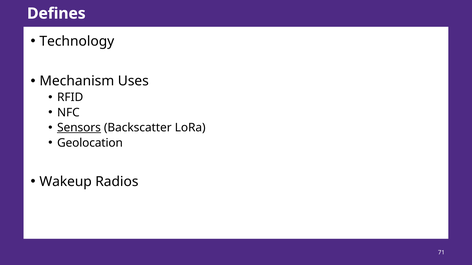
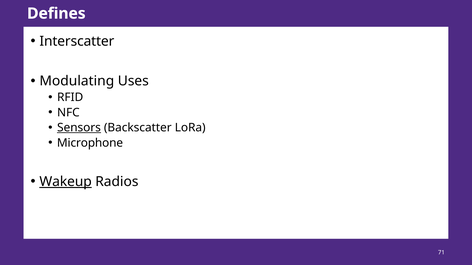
Technology: Technology -> Interscatter
Mechanism: Mechanism -> Modulating
Geolocation: Geolocation -> Microphone
Wakeup underline: none -> present
